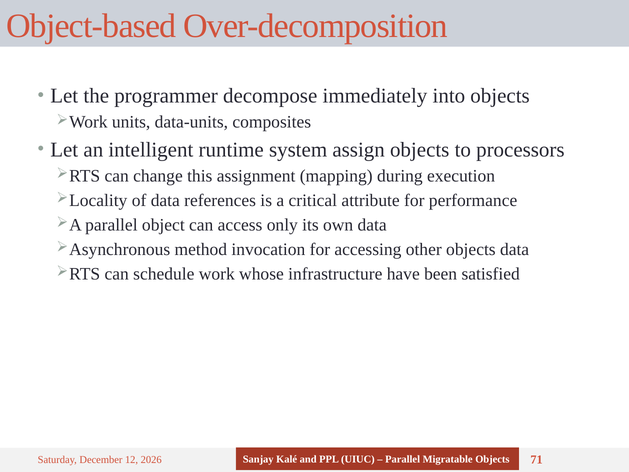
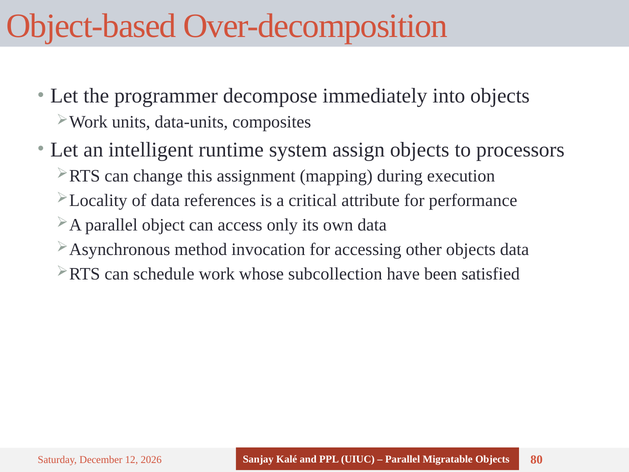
infrastructure: infrastructure -> subcollection
71: 71 -> 80
